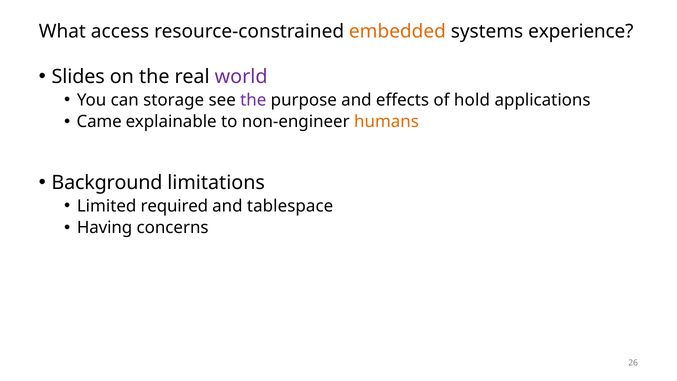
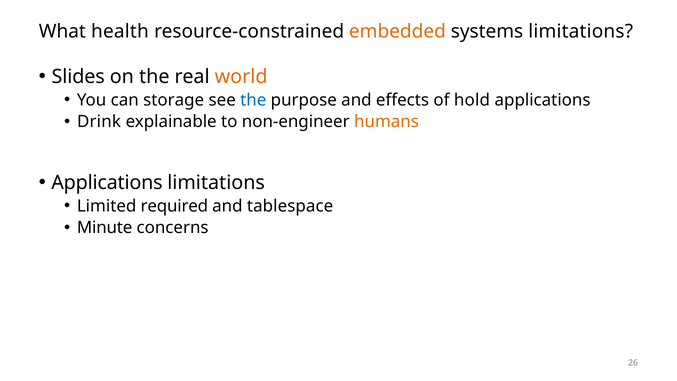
access: access -> health
systems experience: experience -> limitations
world colour: purple -> orange
the at (253, 100) colour: purple -> blue
Came: Came -> Drink
Background at (107, 183): Background -> Applications
Having: Having -> Minute
